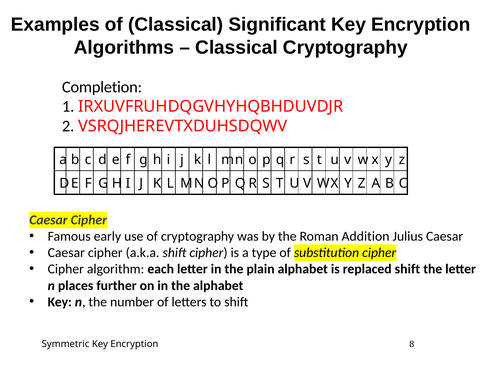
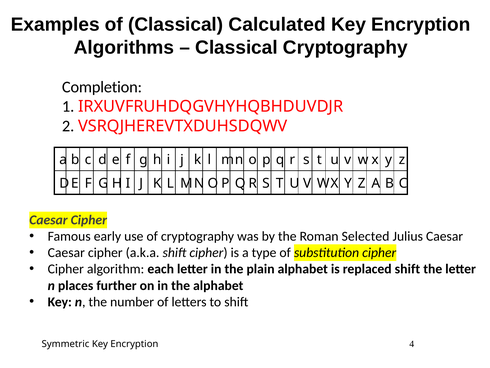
Significant: Significant -> Calculated
Addition: Addition -> Selected
8: 8 -> 4
